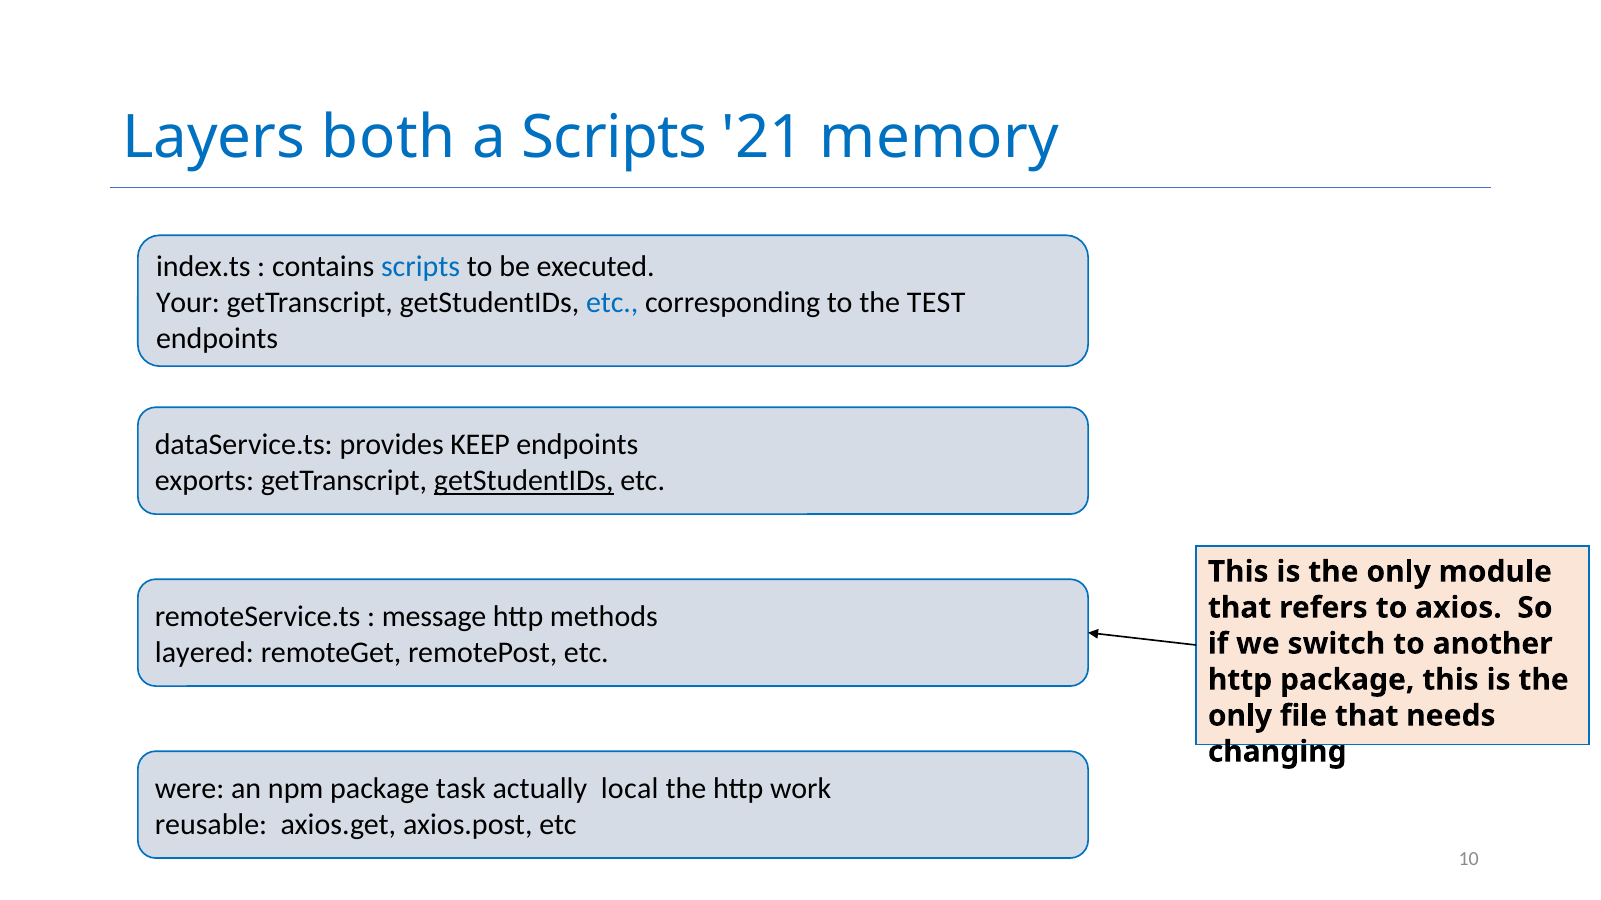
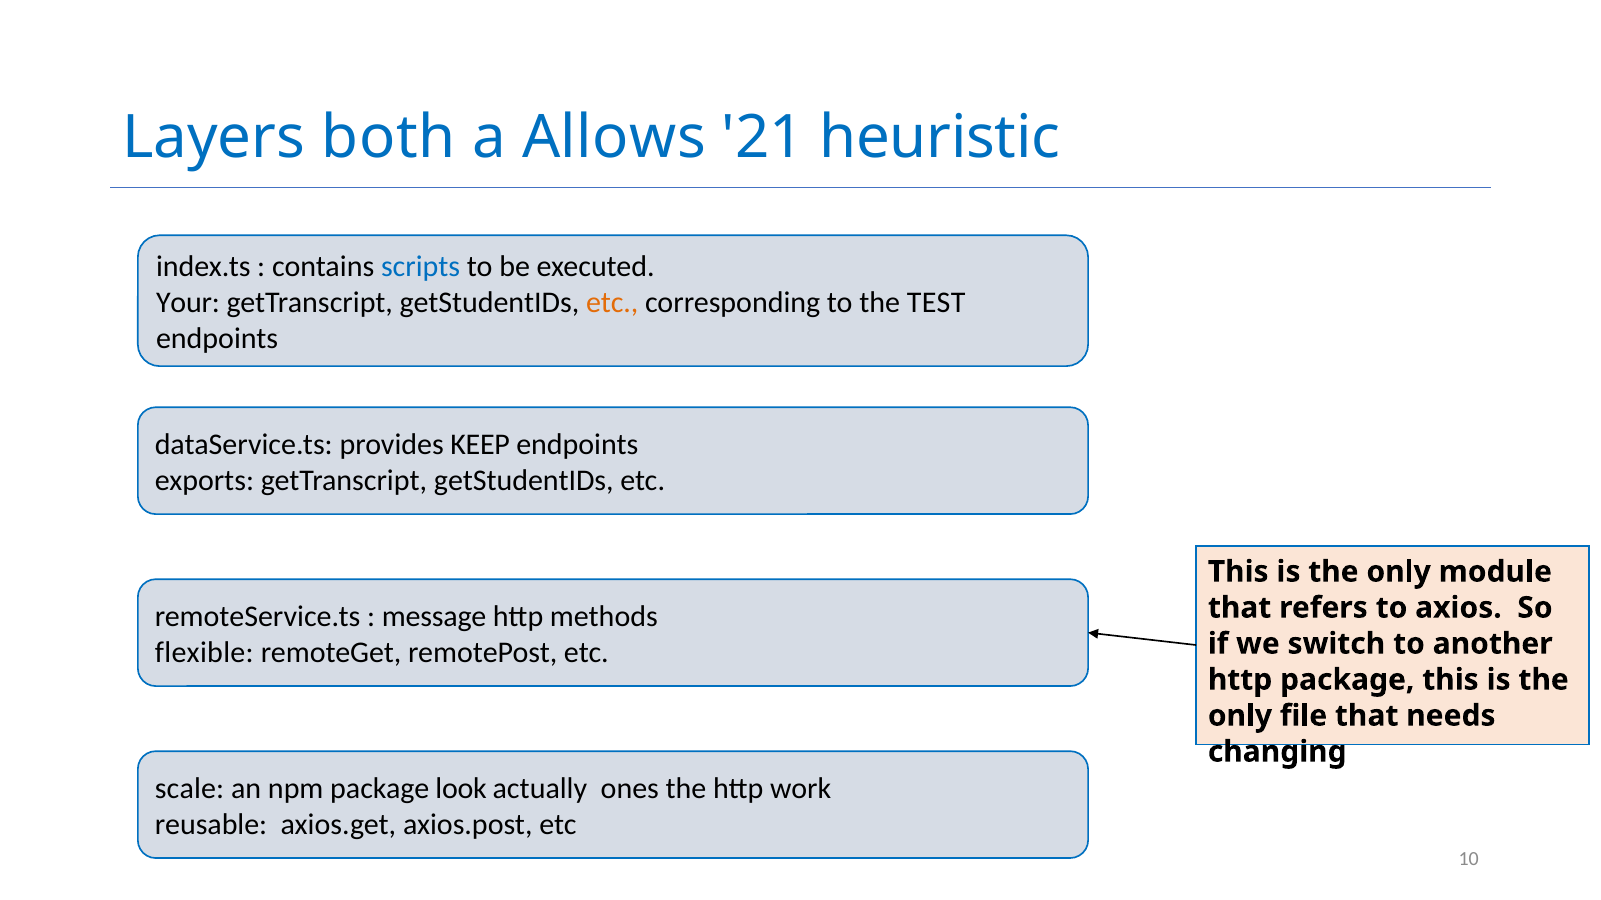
a Scripts: Scripts -> Allows
memory: memory -> heuristic
etc at (612, 303) colour: blue -> orange
getStudentIDs at (524, 481) underline: present -> none
layered: layered -> flexible
were: were -> scale
task: task -> look
local: local -> ones
